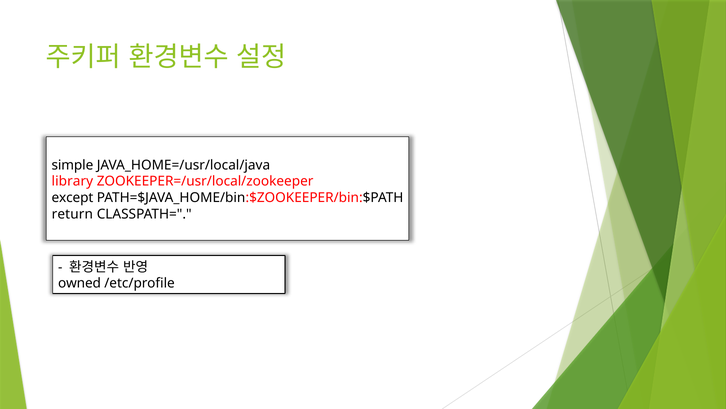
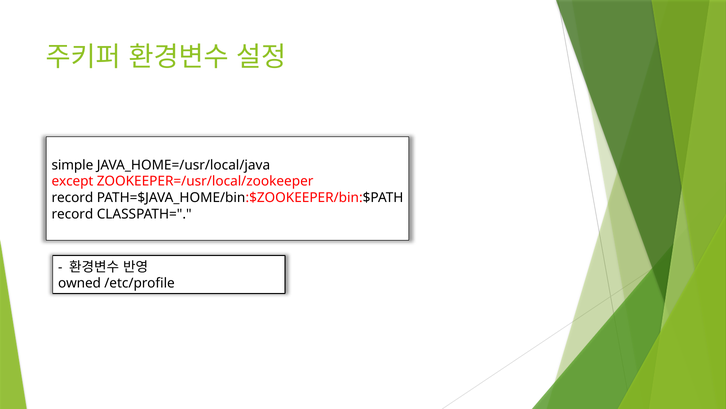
library: library -> except
except at (72, 198): except -> record
return at (72, 214): return -> record
